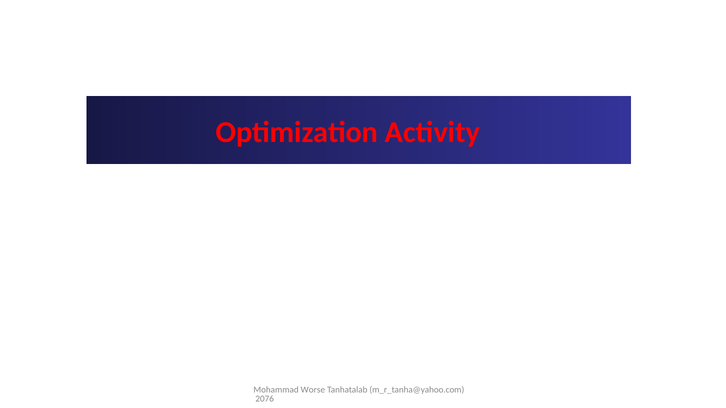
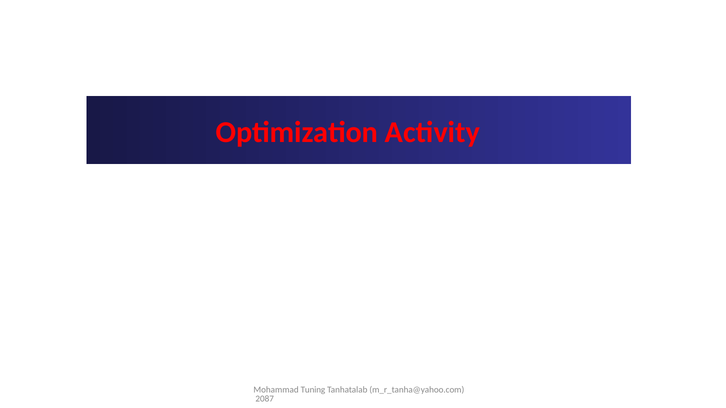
Worse: Worse -> Tuning
2076: 2076 -> 2087
